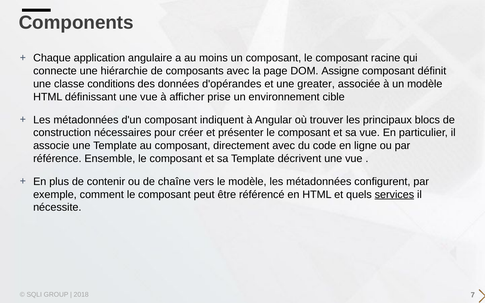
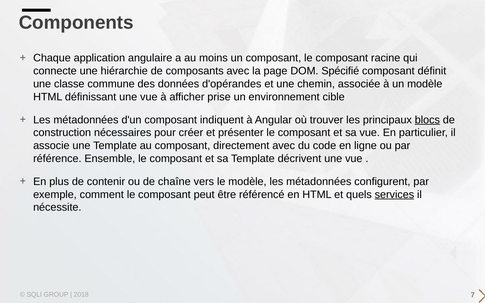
Assigne: Assigne -> Spécifié
conditions: conditions -> commune
greater: greater -> chemin
blocs underline: none -> present
